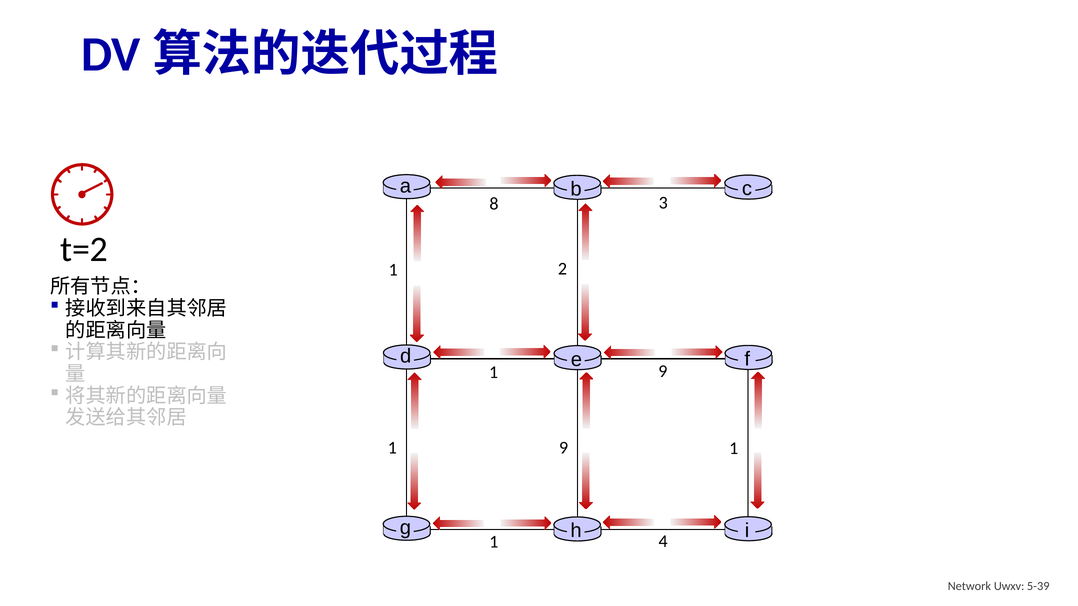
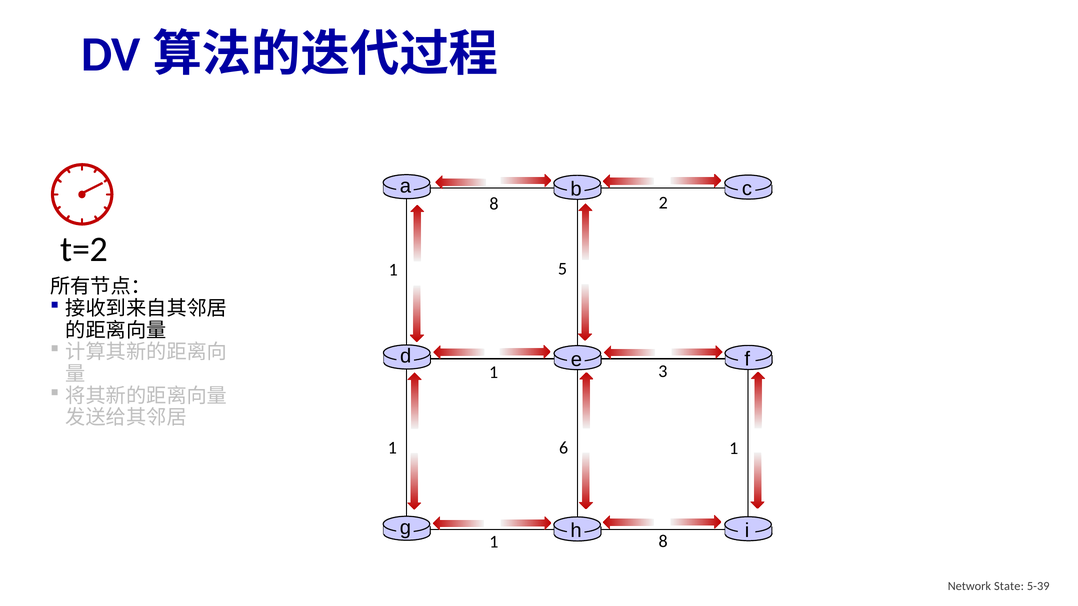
3: 3 -> 2
2: 2 -> 5
9 at (663, 371): 9 -> 3
9 at (564, 448): 9 -> 6
1 4: 4 -> 8
Uwxv: Uwxv -> State
